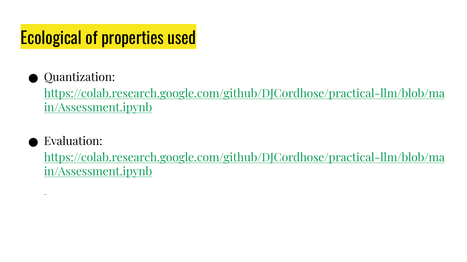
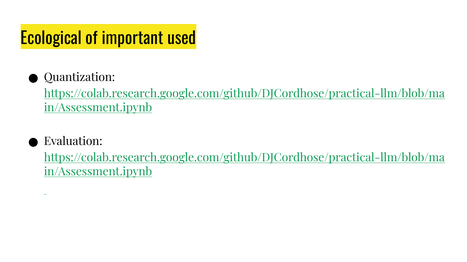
properties: properties -> important
